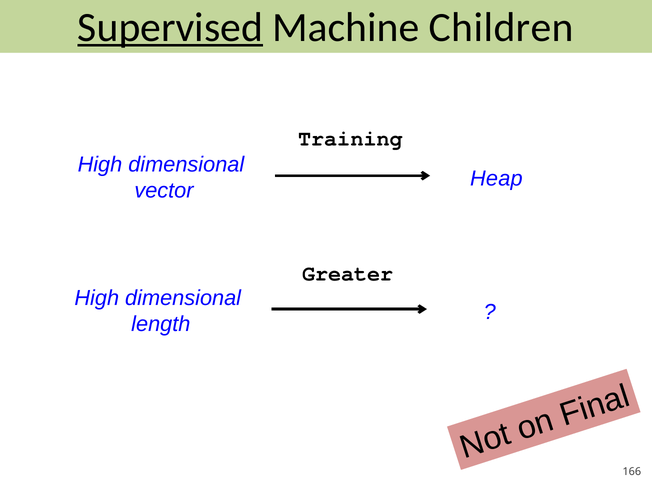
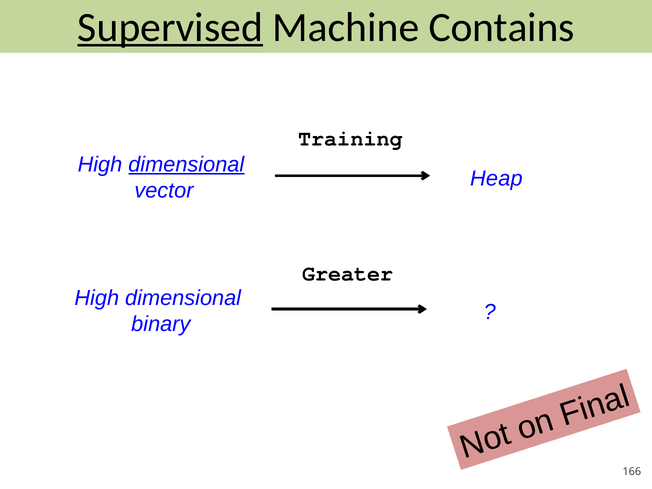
Children: Children -> Contains
dimensional at (186, 165) underline: none -> present
length: length -> binary
